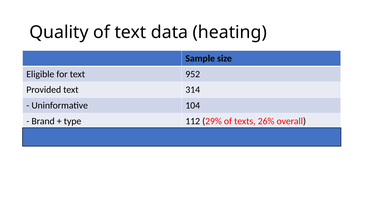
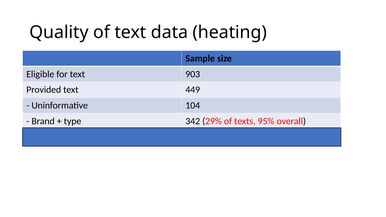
952: 952 -> 903
314: 314 -> 449
112: 112 -> 342
26%: 26% -> 95%
